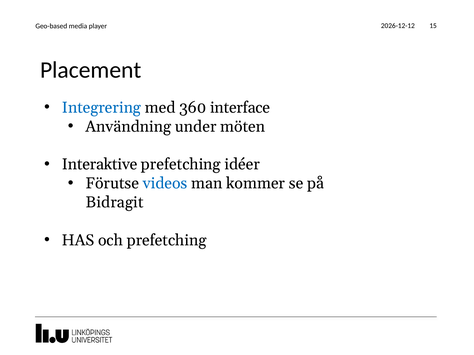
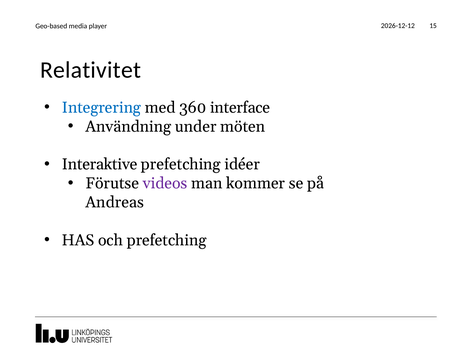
Placement: Placement -> Relativitet
videos colour: blue -> purple
Bidragit: Bidragit -> Andreas
